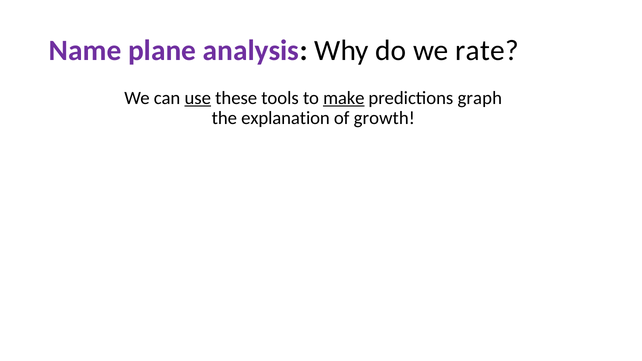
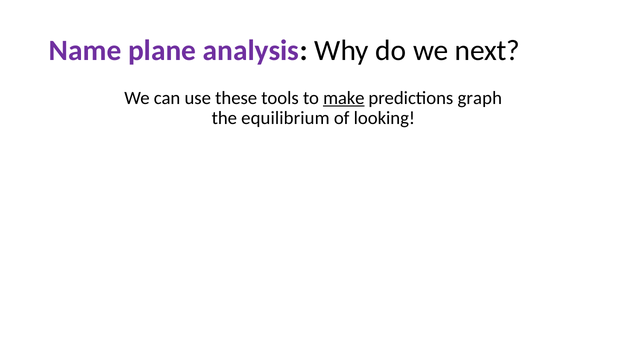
rate: rate -> next
use underline: present -> none
explanation: explanation -> equilibrium
growth: growth -> looking
